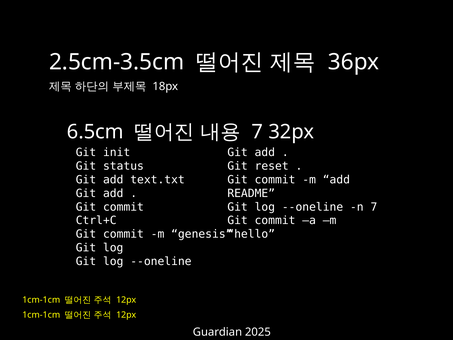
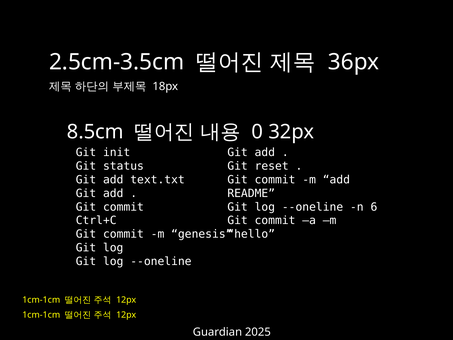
6.5cm: 6.5cm -> 8.5cm
7 at (257, 132): 7 -> 0
n 7: 7 -> 6
